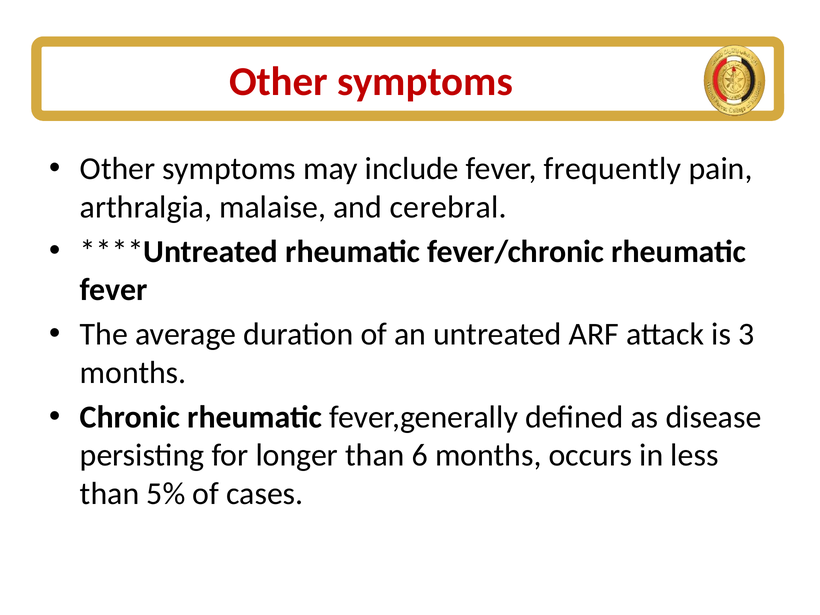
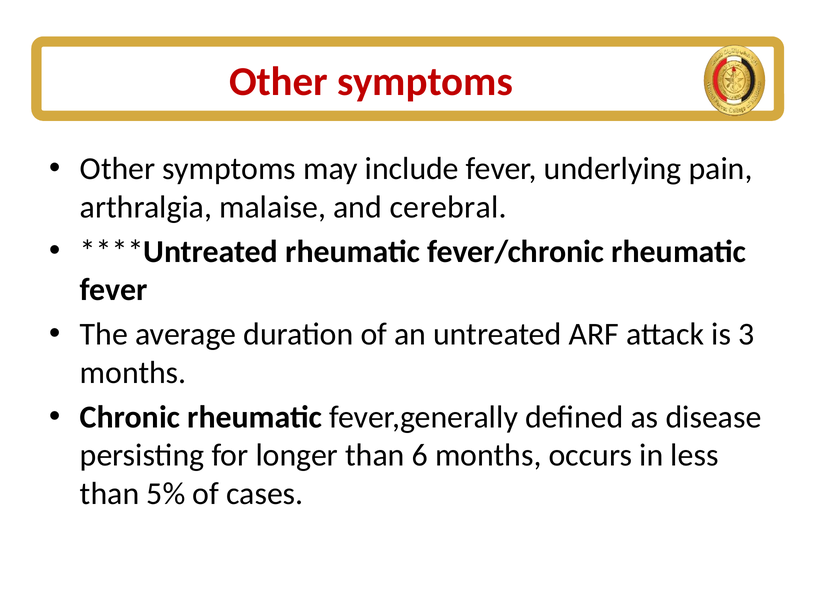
frequently: frequently -> underlying
